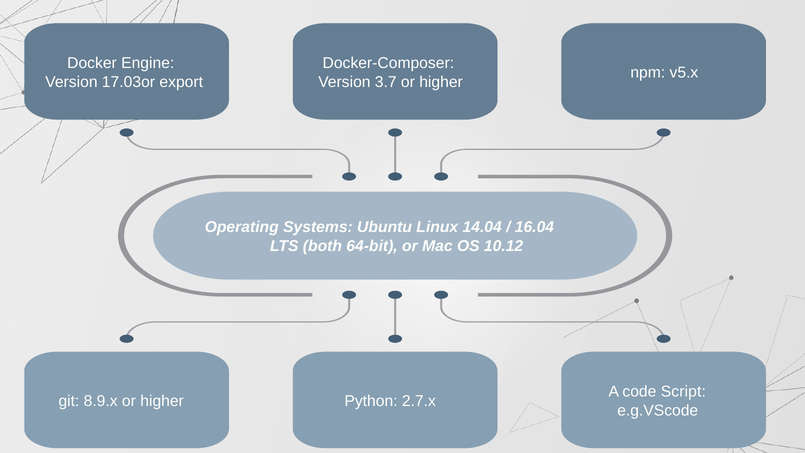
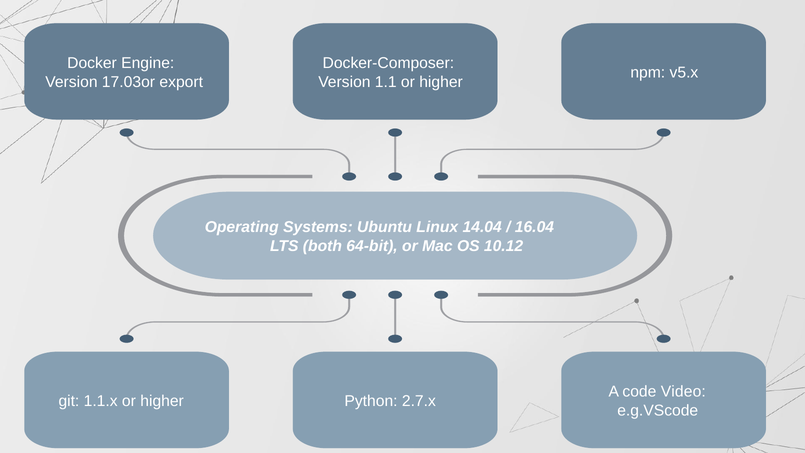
3.7: 3.7 -> 1.1
Script: Script -> Video
8.9.x: 8.9.x -> 1.1.x
